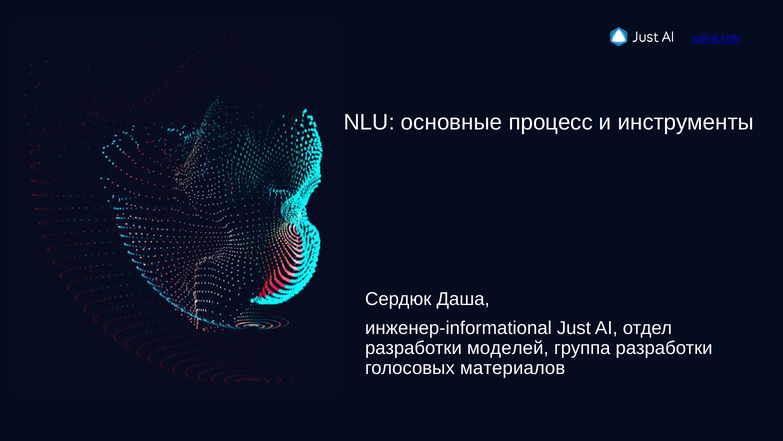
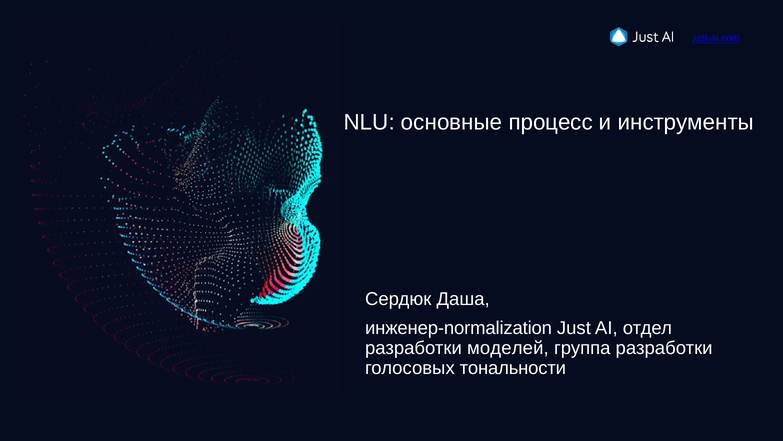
инженер-informational: инженер-informational -> инженер-normalization
материалов: материалов -> тональности
